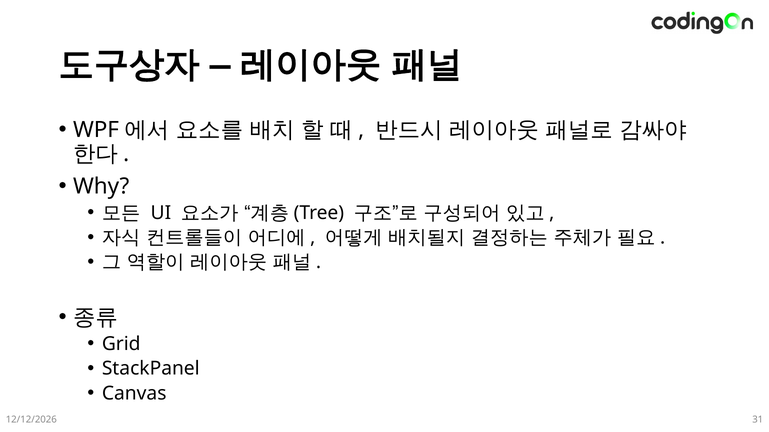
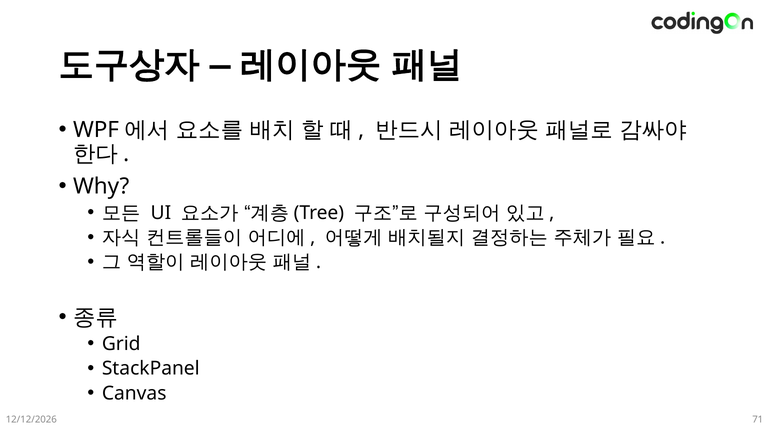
31: 31 -> 71
